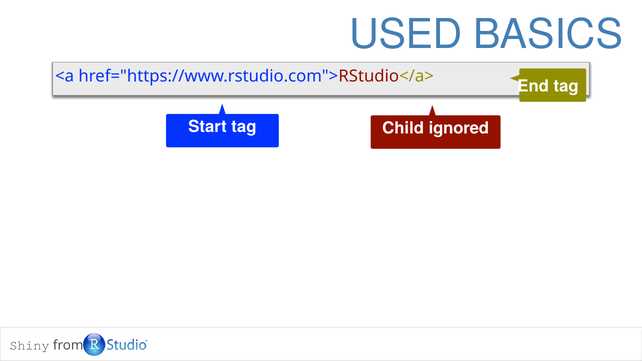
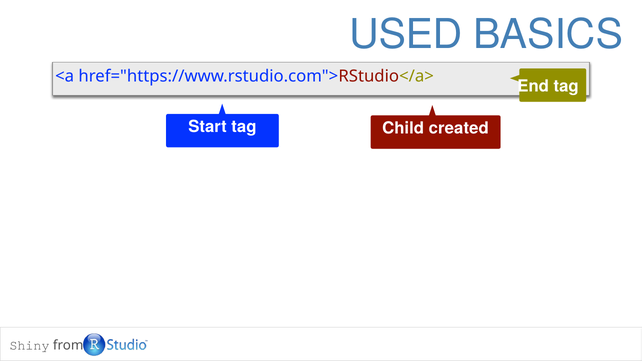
ignored: ignored -> created
